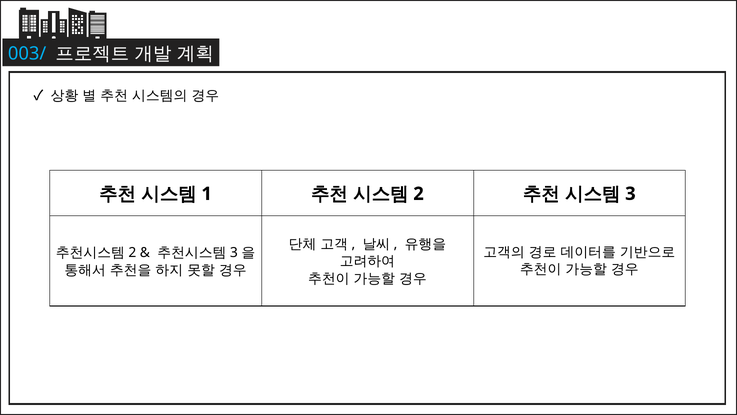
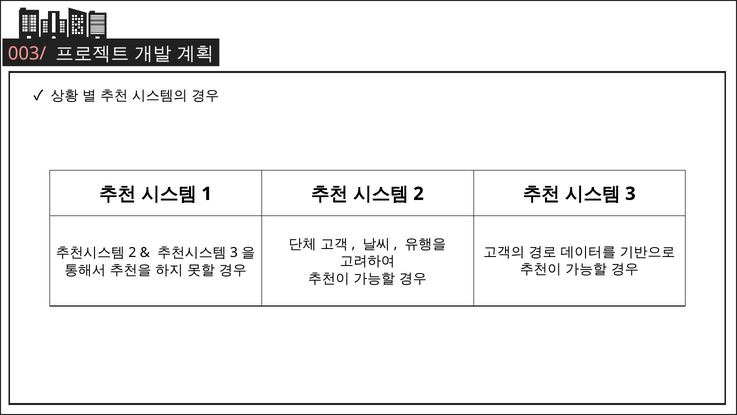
003/ colour: light blue -> pink
